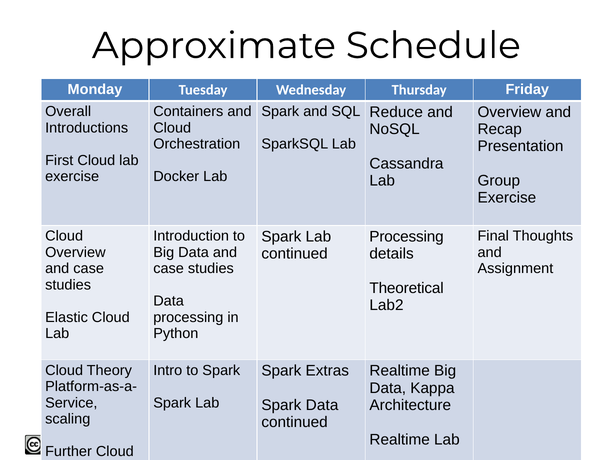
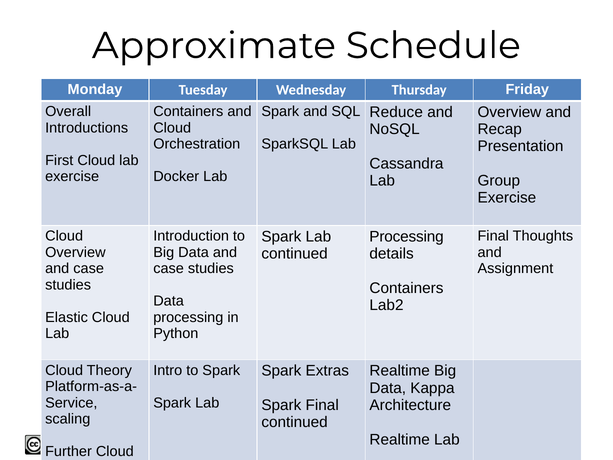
Theoretical at (407, 288): Theoretical -> Containers
Spark Data: Data -> Final
